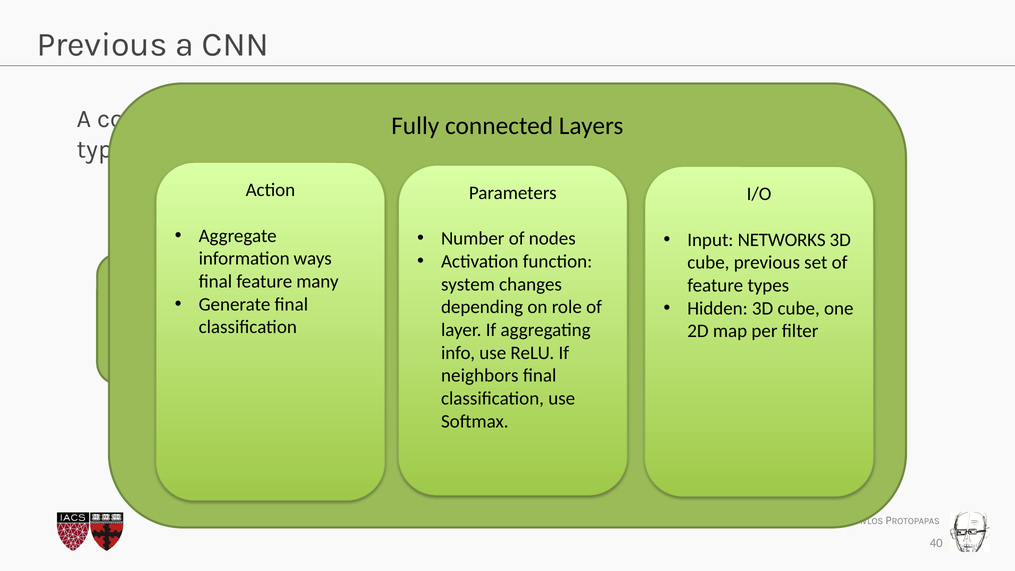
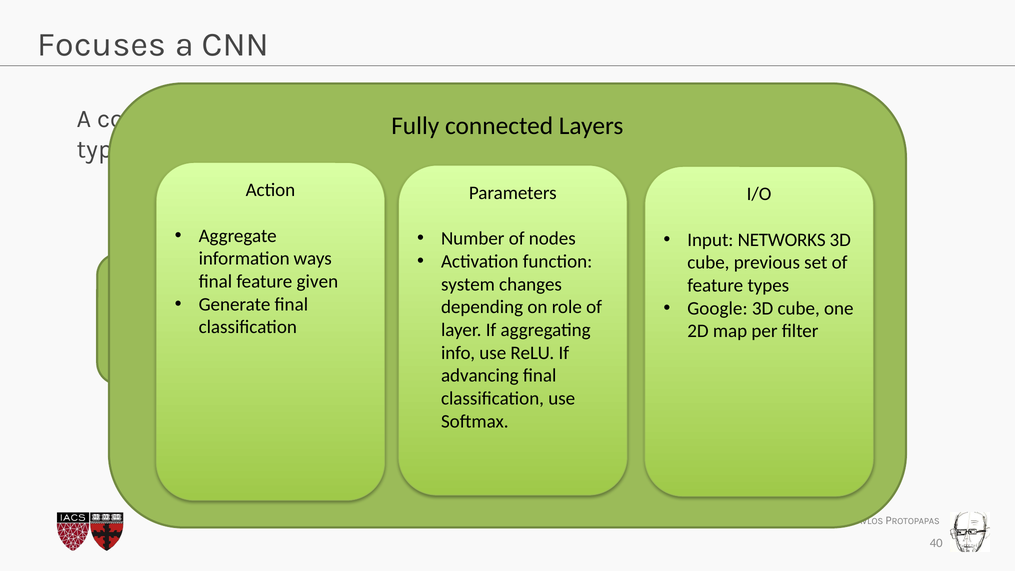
Previous at (102, 44): Previous -> Focuses
many: many -> given
Hidden: Hidden -> Google
neighbors: neighbors -> advancing
